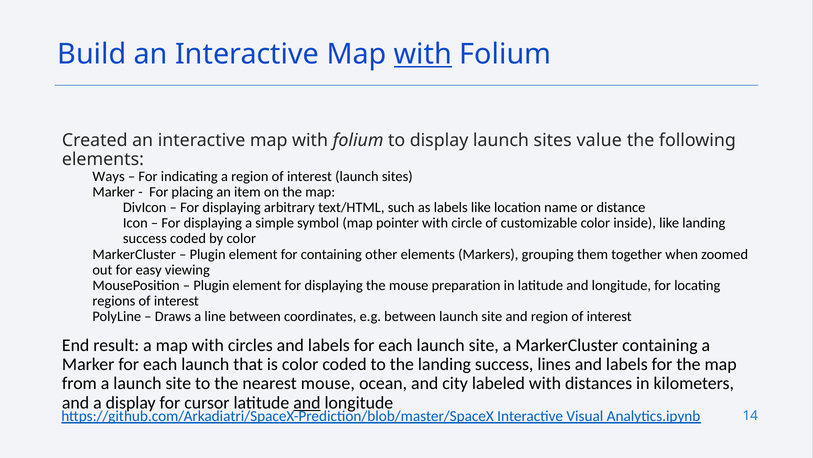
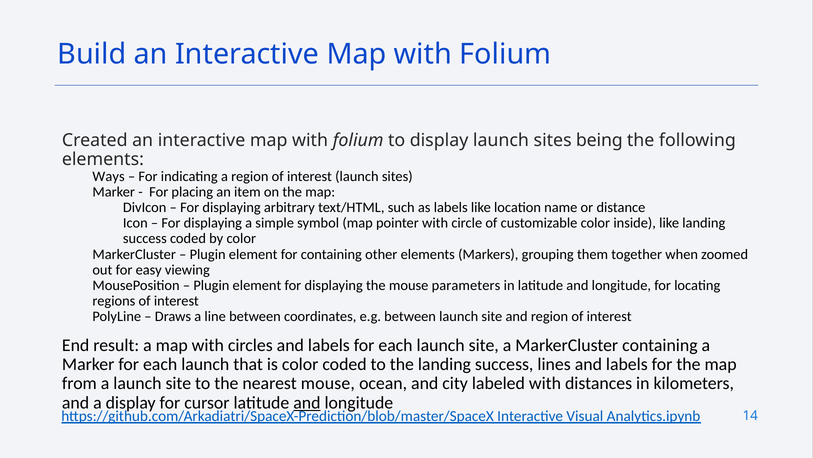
with at (423, 54) underline: present -> none
value: value -> being
preparation: preparation -> parameters
